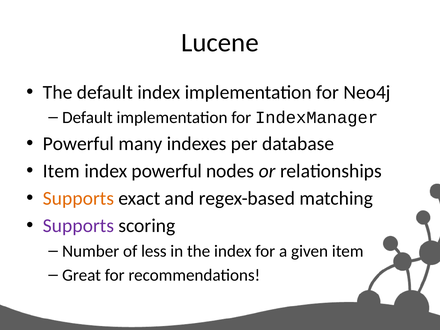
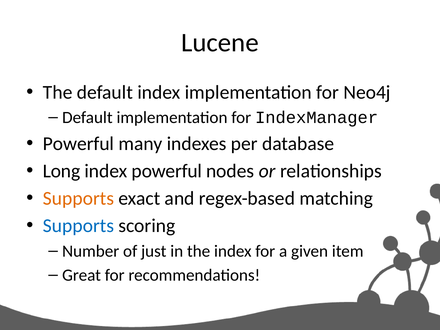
Item at (61, 171): Item -> Long
Supports at (78, 226) colour: purple -> blue
less: less -> just
